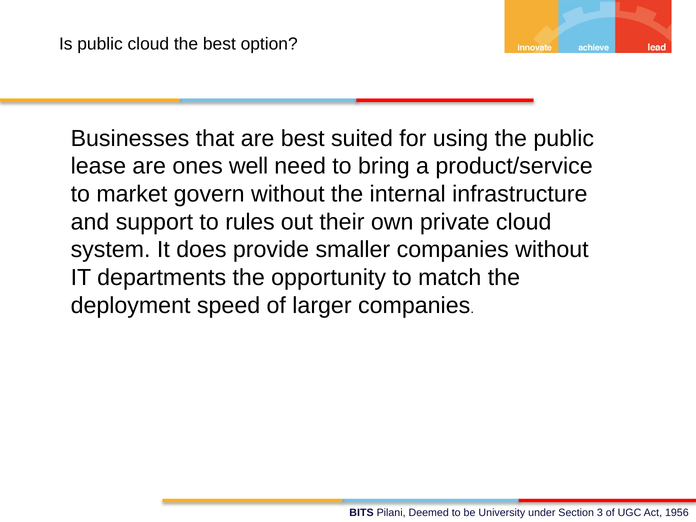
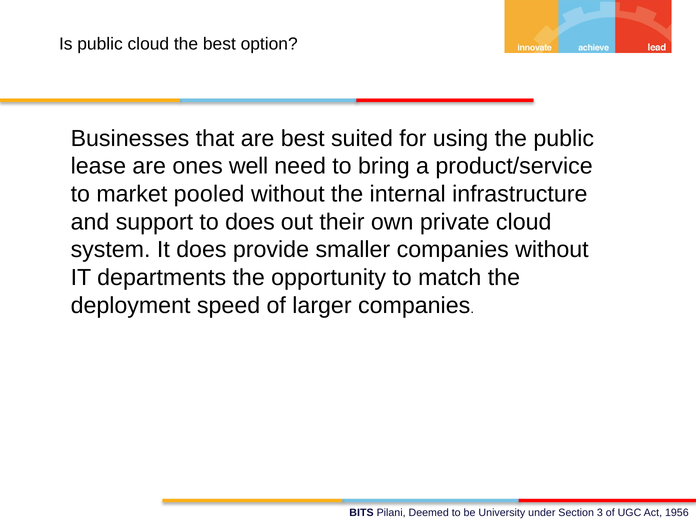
govern: govern -> pooled
to rules: rules -> does
